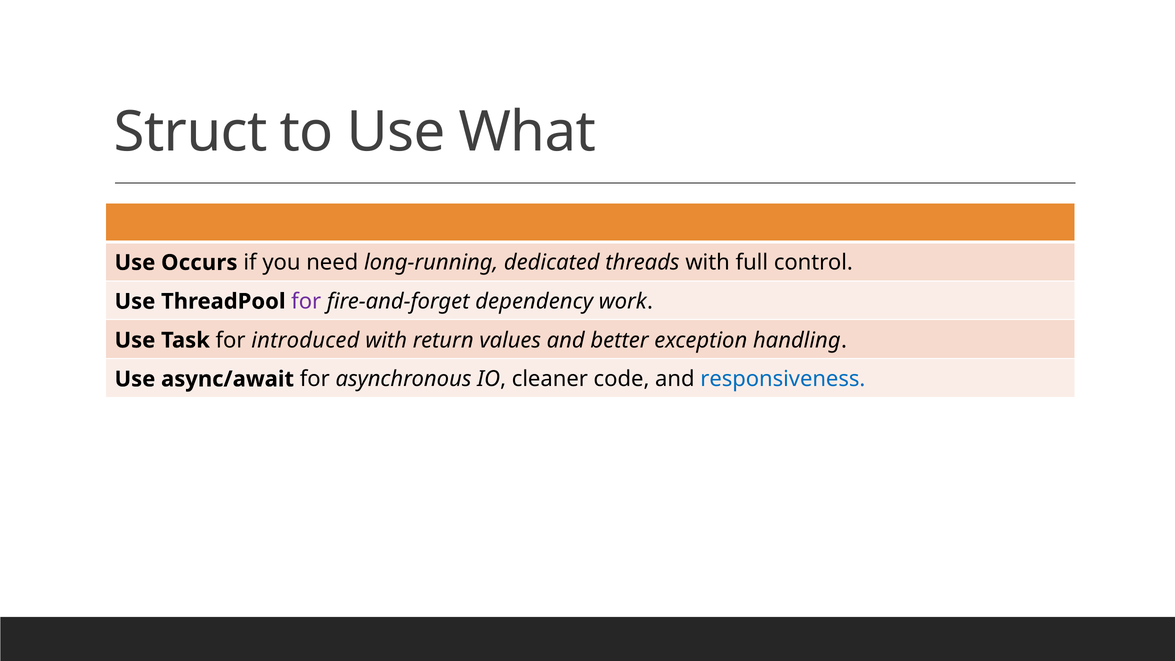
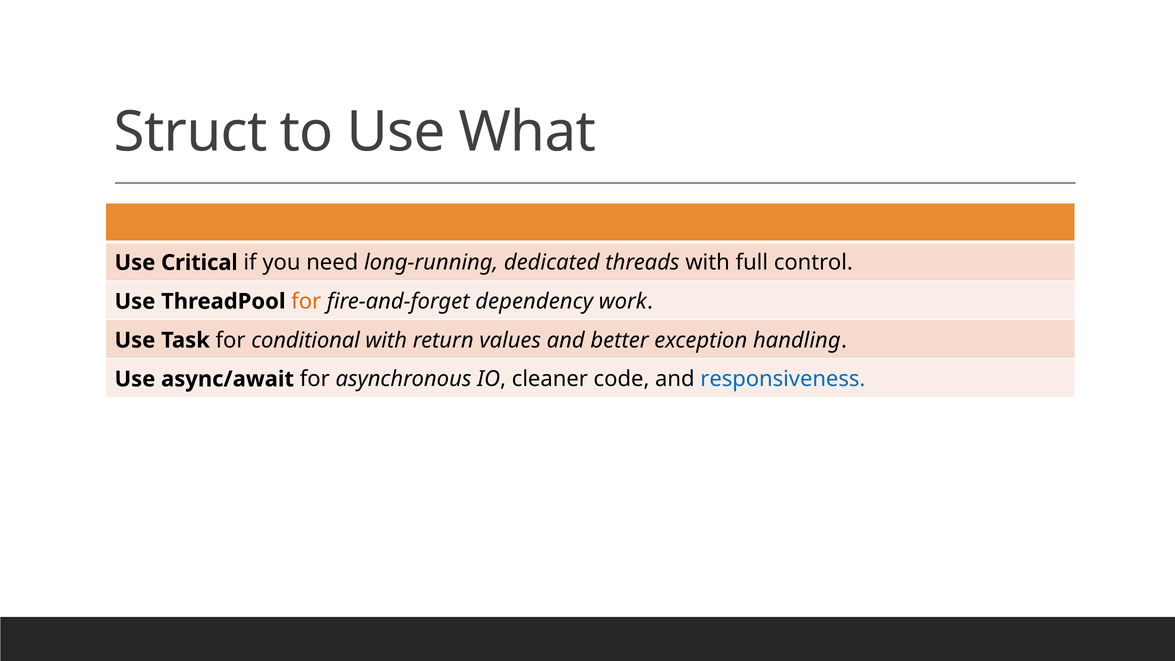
Occurs: Occurs -> Critical
for at (306, 301) colour: purple -> orange
introduced: introduced -> conditional
